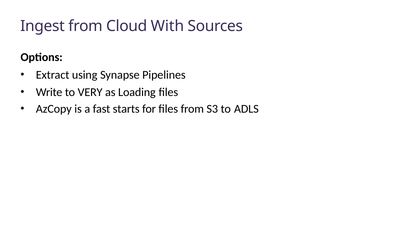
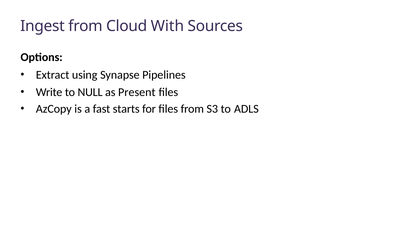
VERY: VERY -> NULL
Loading: Loading -> Present
